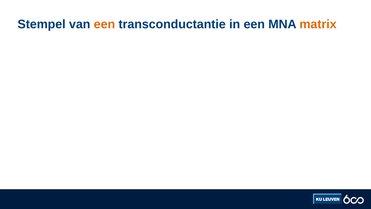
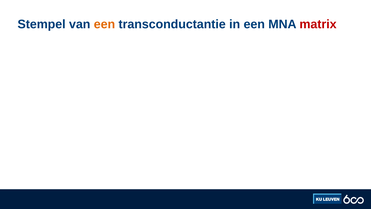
matrix colour: orange -> red
